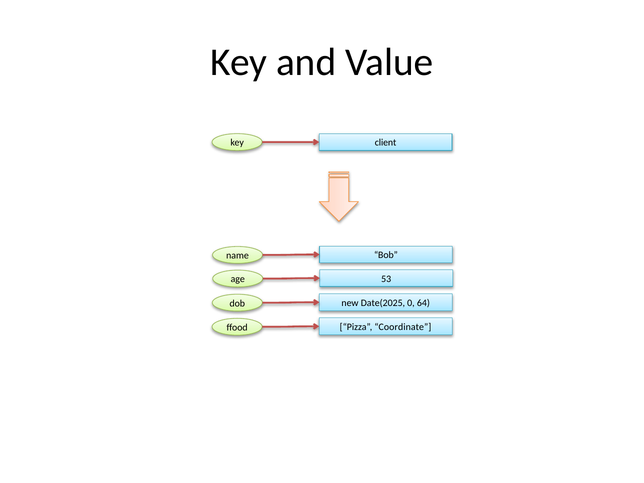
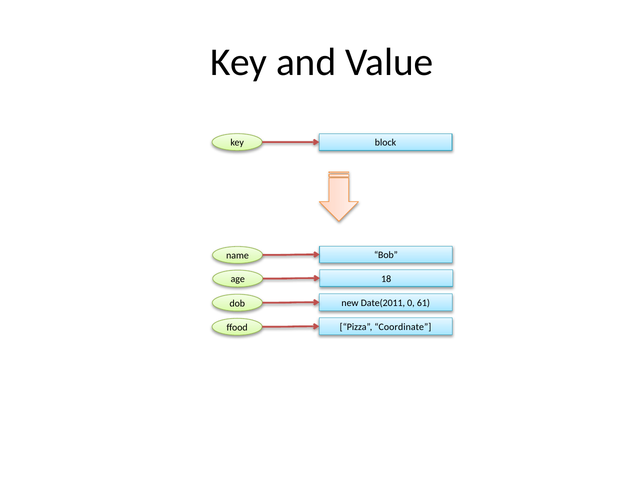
client: client -> block
53: 53 -> 18
Date(2025: Date(2025 -> Date(2011
64: 64 -> 61
